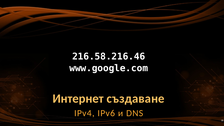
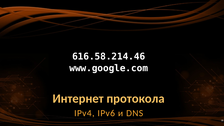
216.58.216.46: 216.58.216.46 -> 616.58.214.46
създаване: създаване -> протокола
